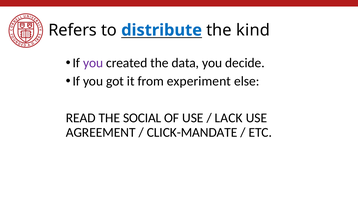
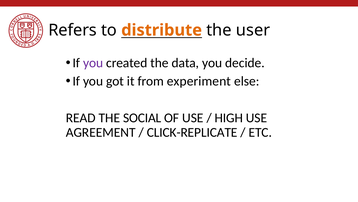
distribute colour: blue -> orange
kind: kind -> user
LACK: LACK -> HIGH
CLICK-MANDATE: CLICK-MANDATE -> CLICK-REPLICATE
